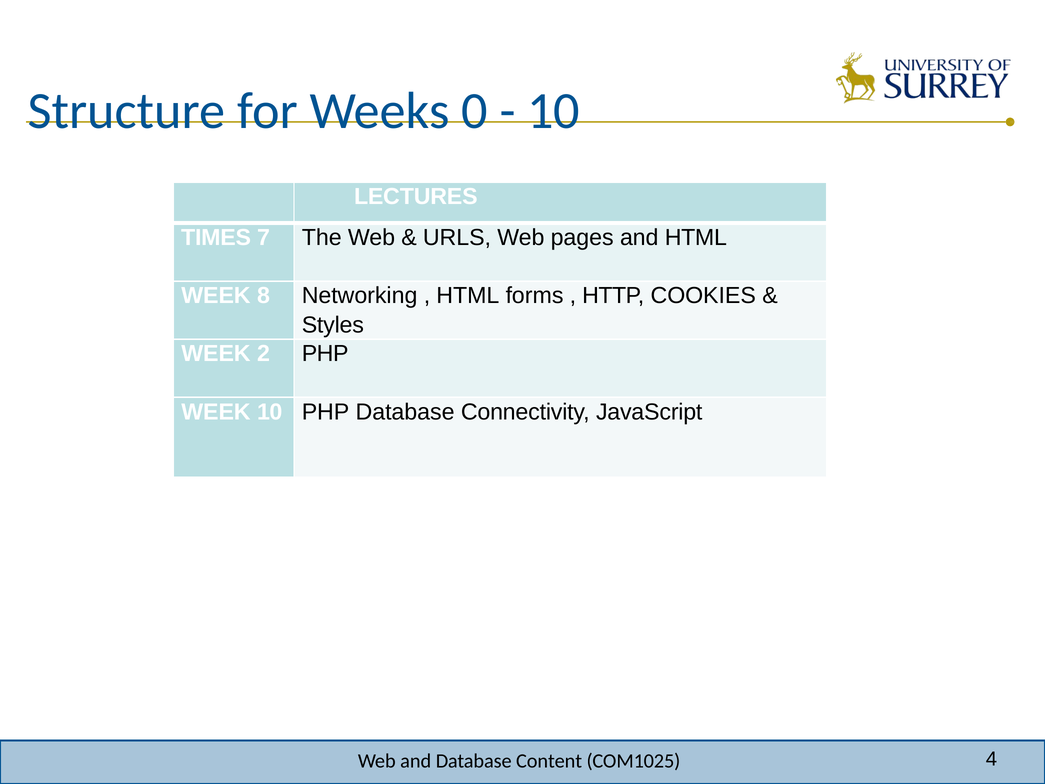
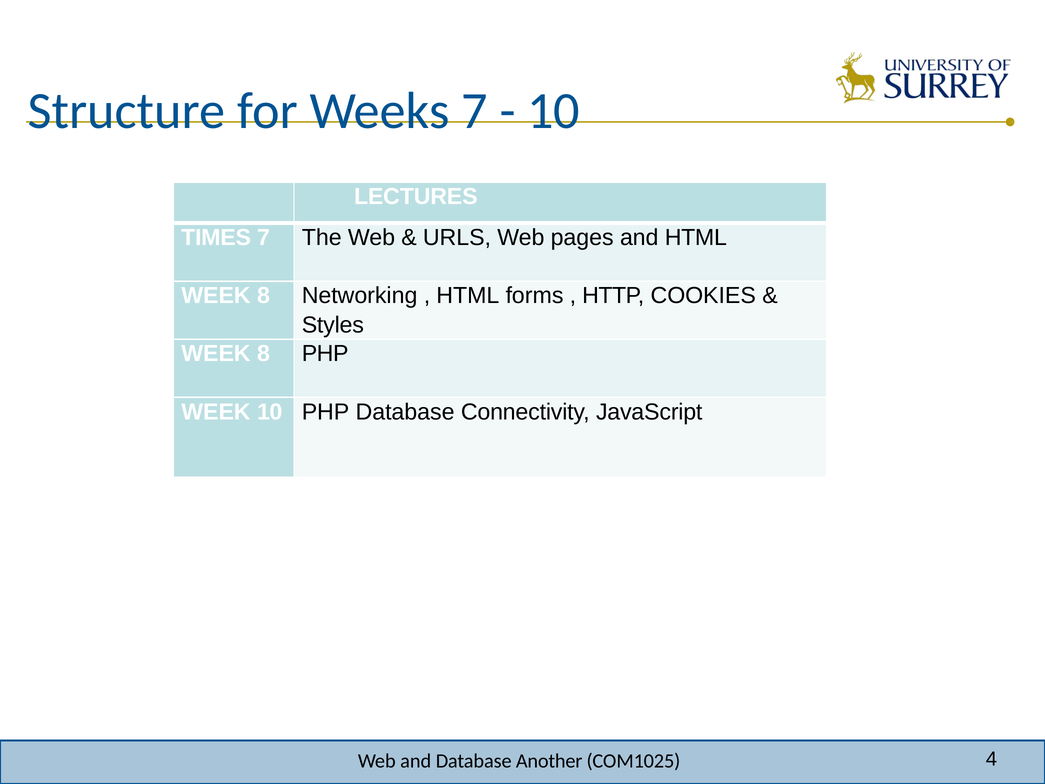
Weeks 0: 0 -> 7
2 at (264, 354): 2 -> 8
Content: Content -> Another
